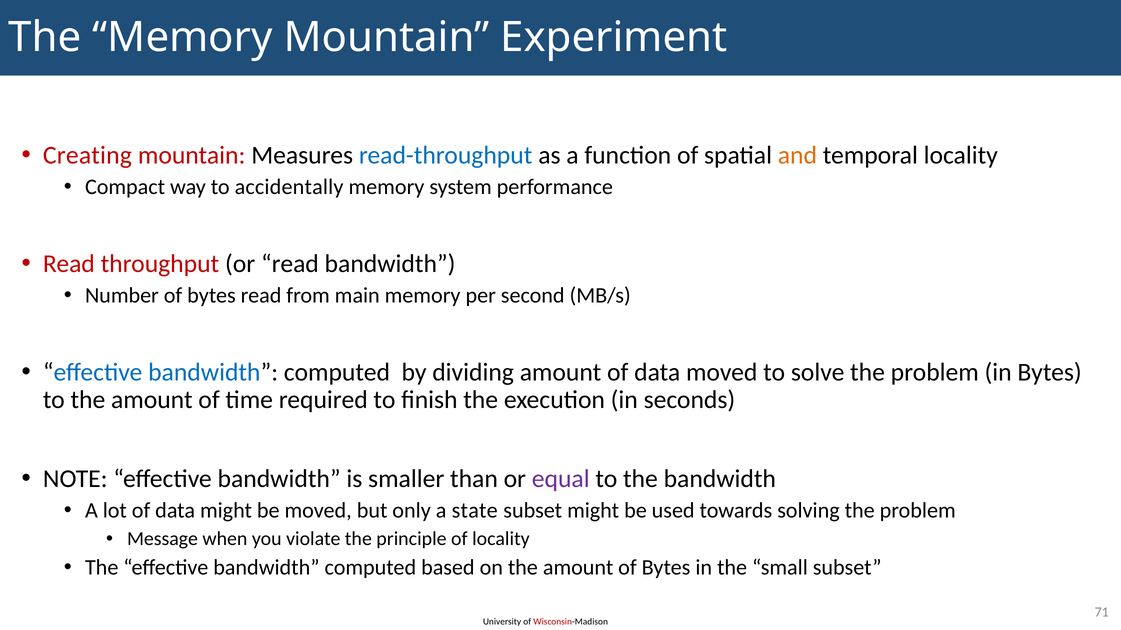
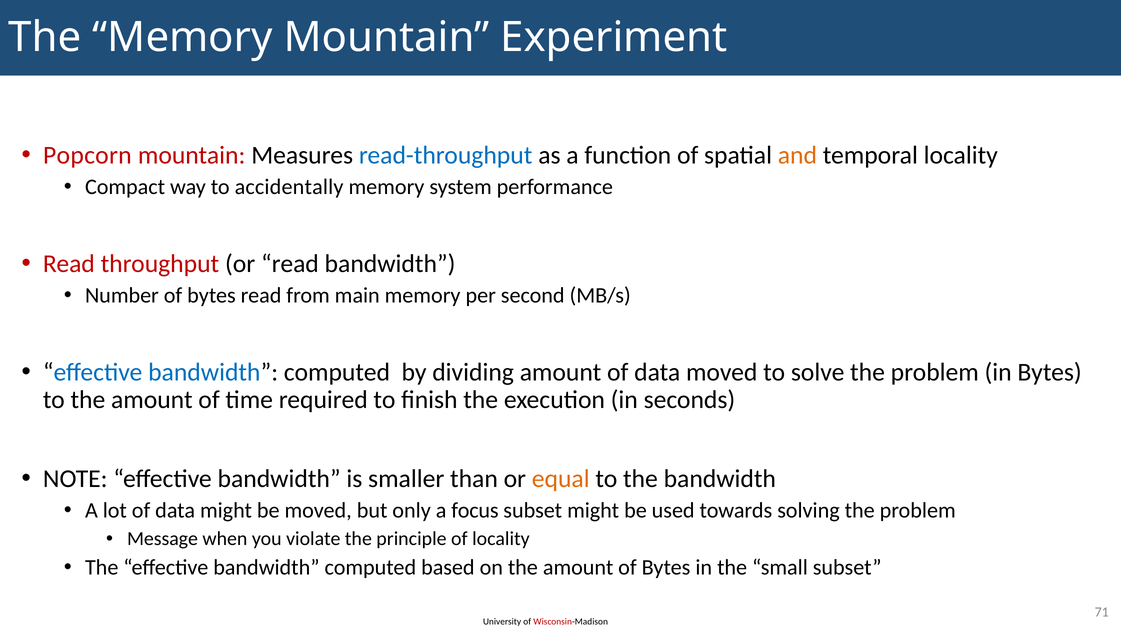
Creating: Creating -> Popcorn
equal colour: purple -> orange
state: state -> focus
